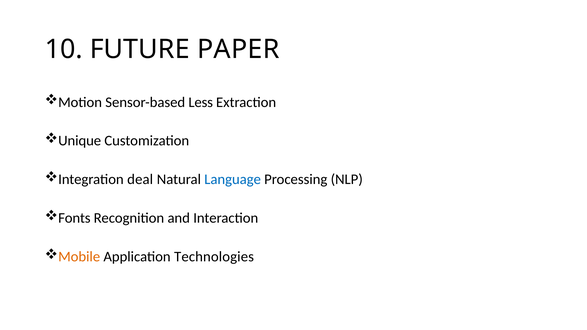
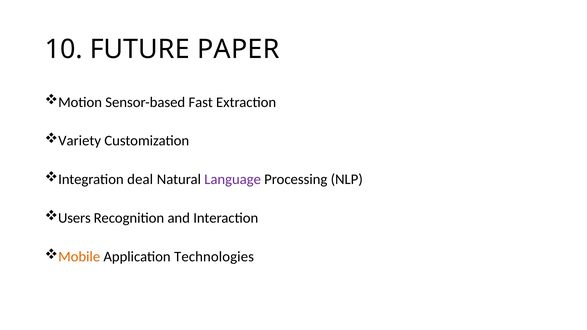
Less: Less -> Fast
Unique: Unique -> Variety
Language colour: blue -> purple
Fonts: Fonts -> Users
